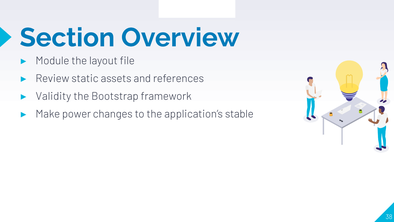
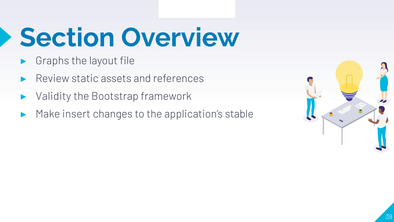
Module: Module -> Graphs
power: power -> insert
